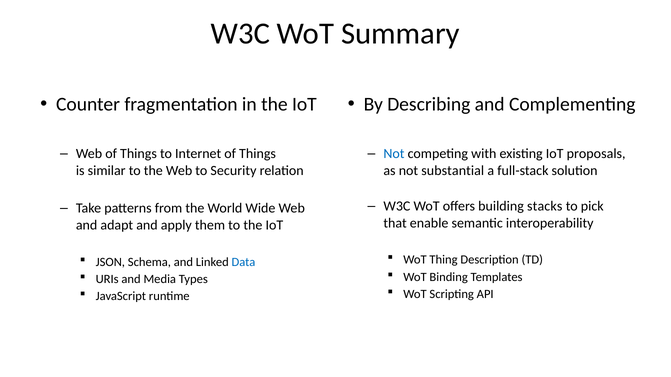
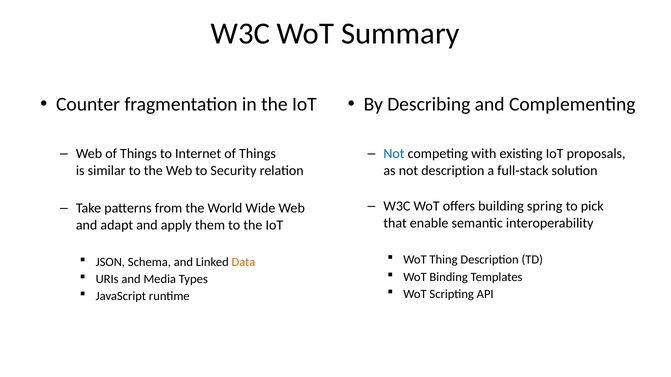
not substantial: substantial -> description
stacks: stacks -> spring
Data colour: blue -> orange
